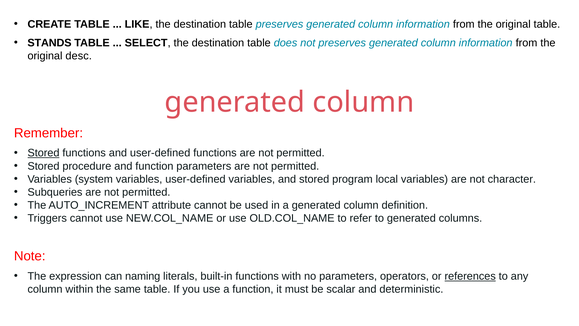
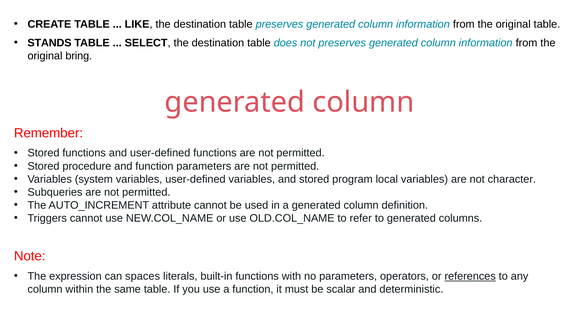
desc: desc -> bring
Stored at (43, 153) underline: present -> none
naming: naming -> spaces
